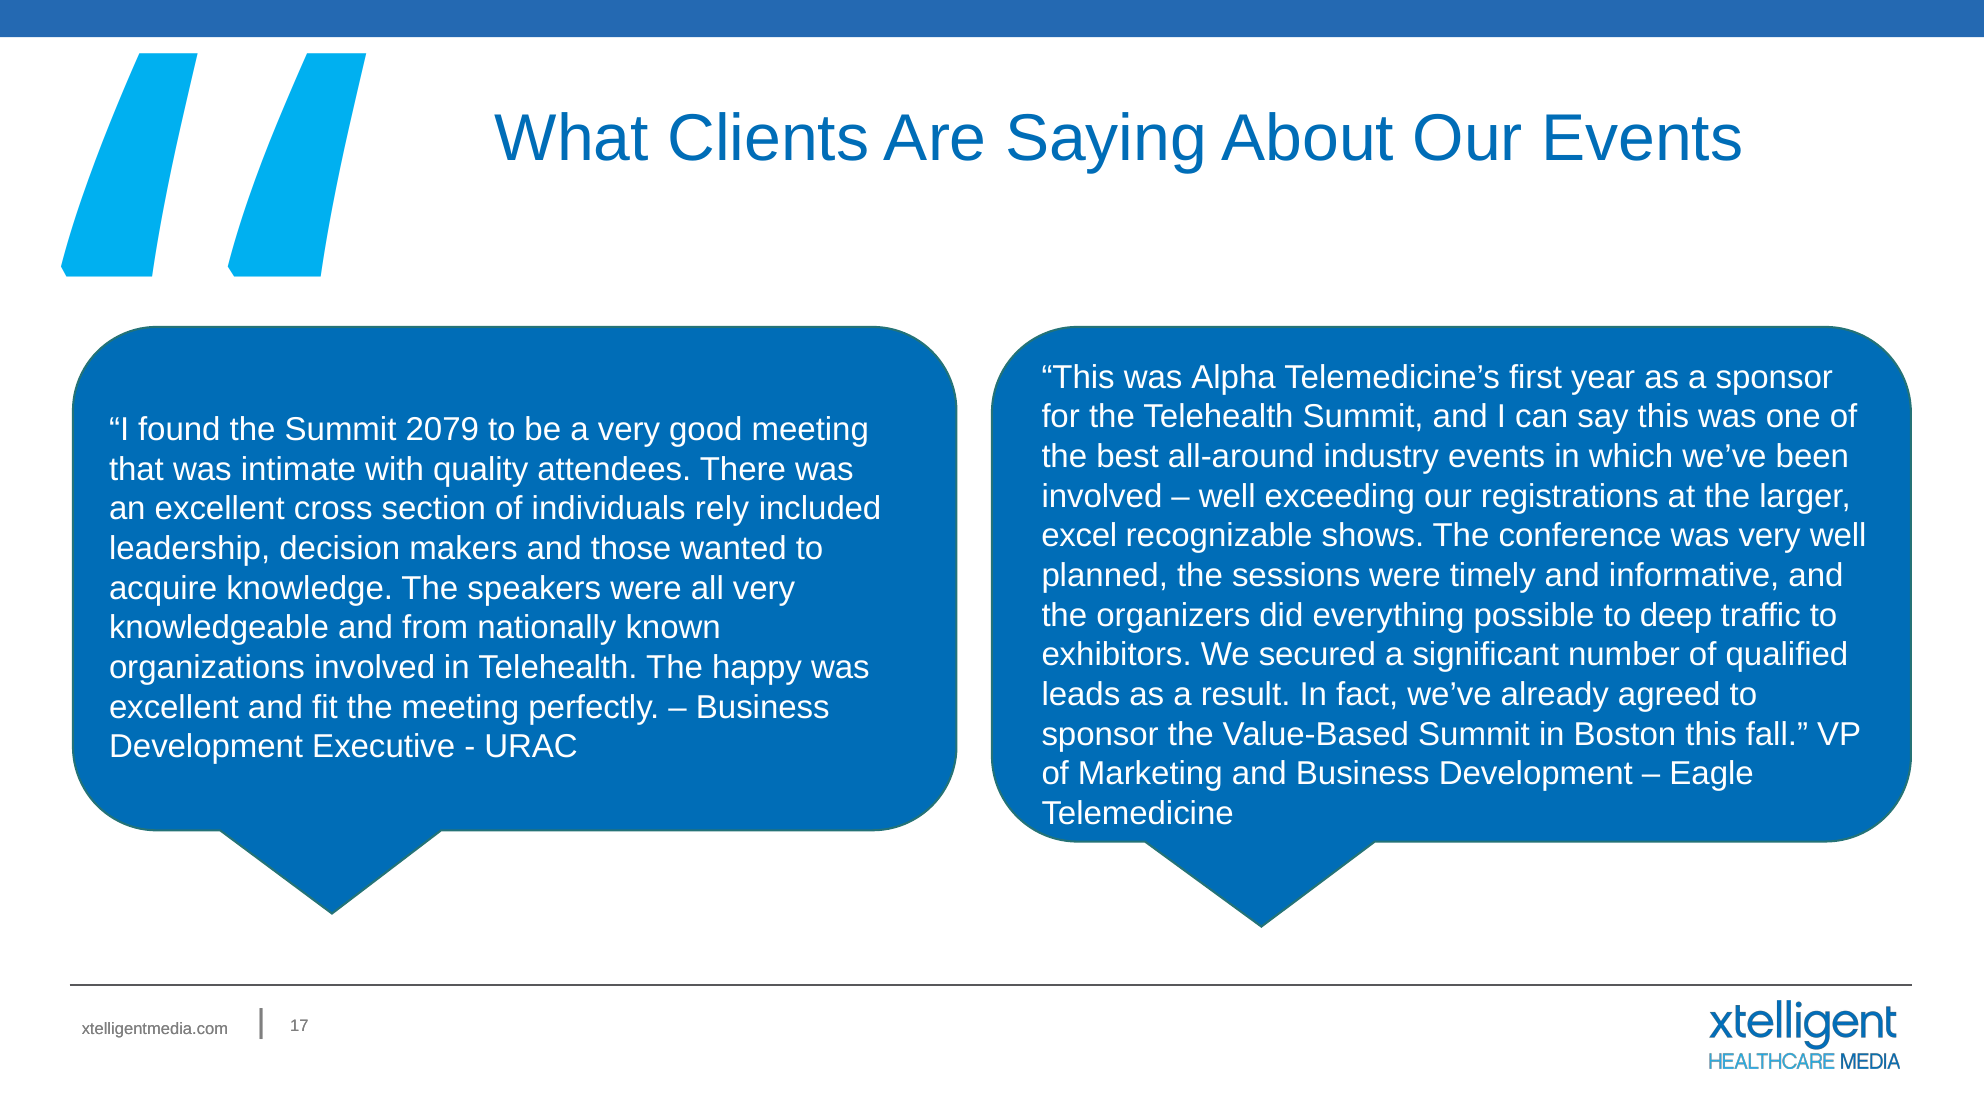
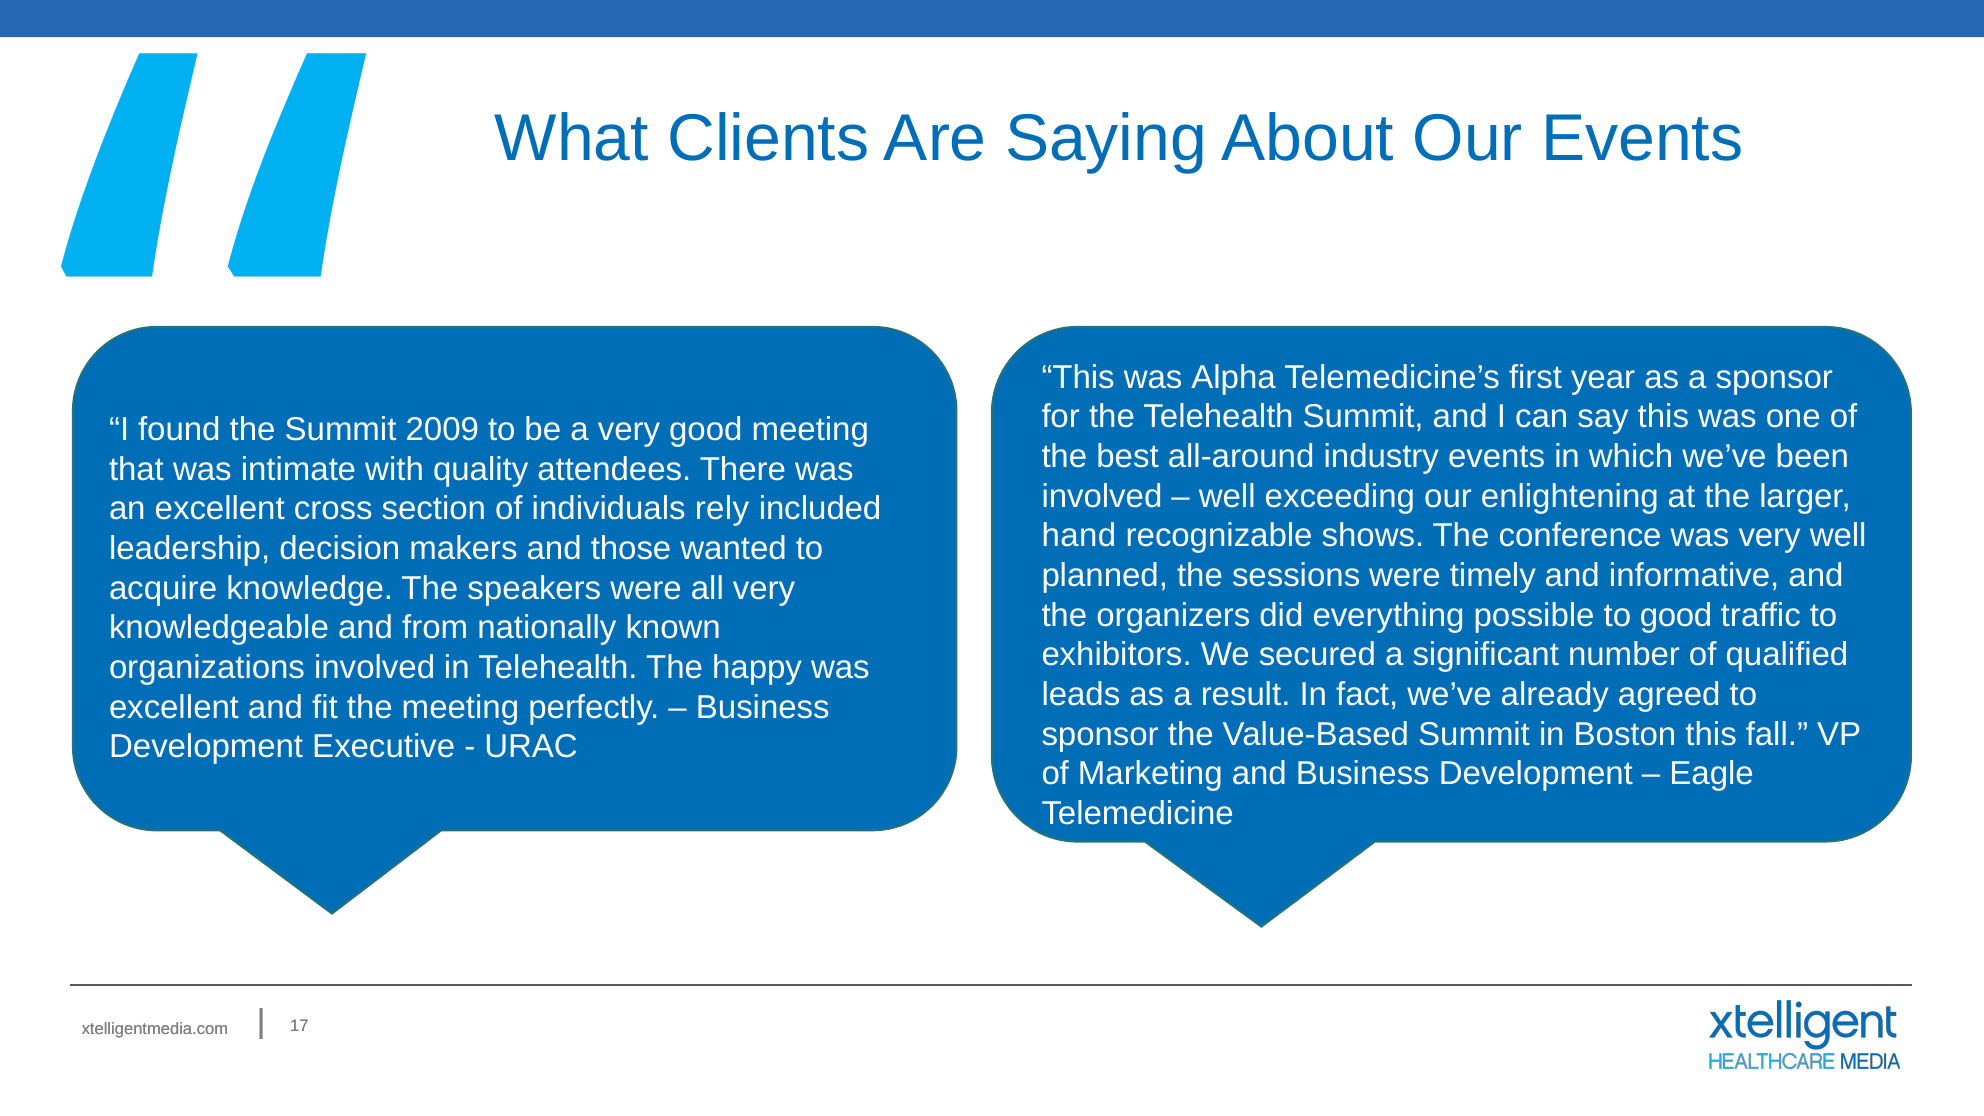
2079: 2079 -> 2009
registrations: registrations -> enlightening
excel: excel -> hand
to deep: deep -> good
